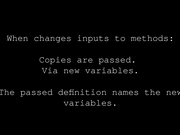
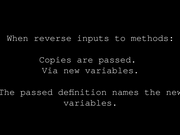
changes: changes -> reverse
